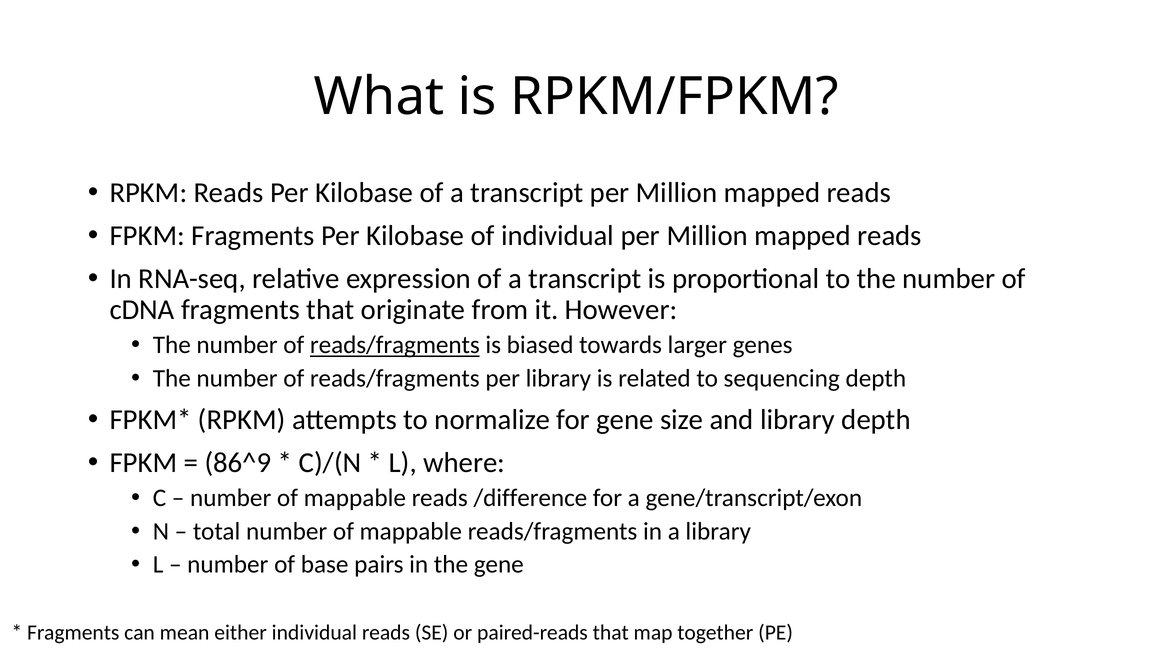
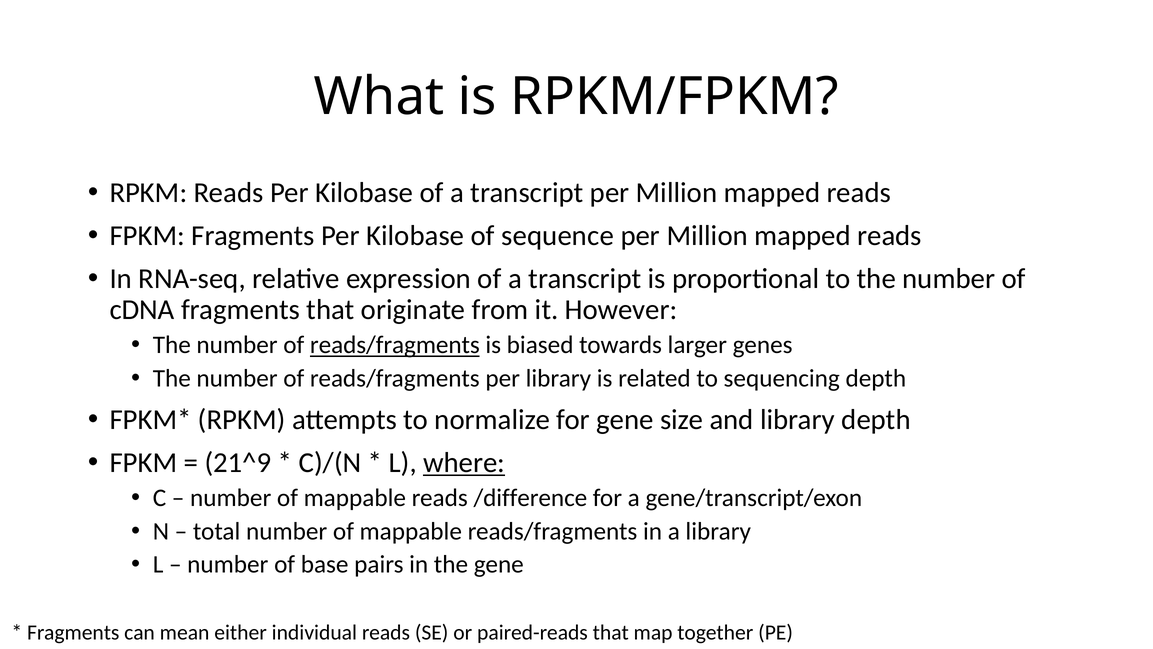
of individual: individual -> sequence
86^9: 86^9 -> 21^9
where underline: none -> present
